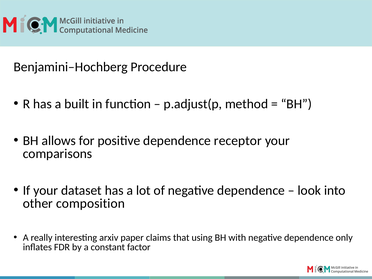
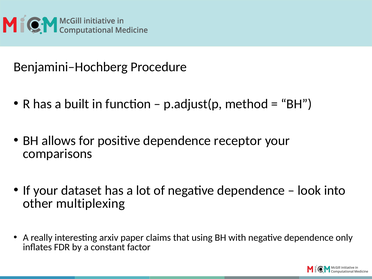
composition: composition -> multiplexing
